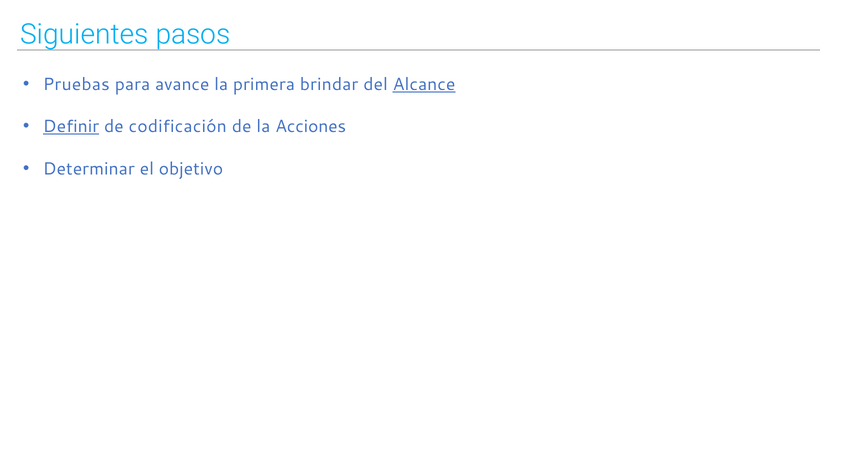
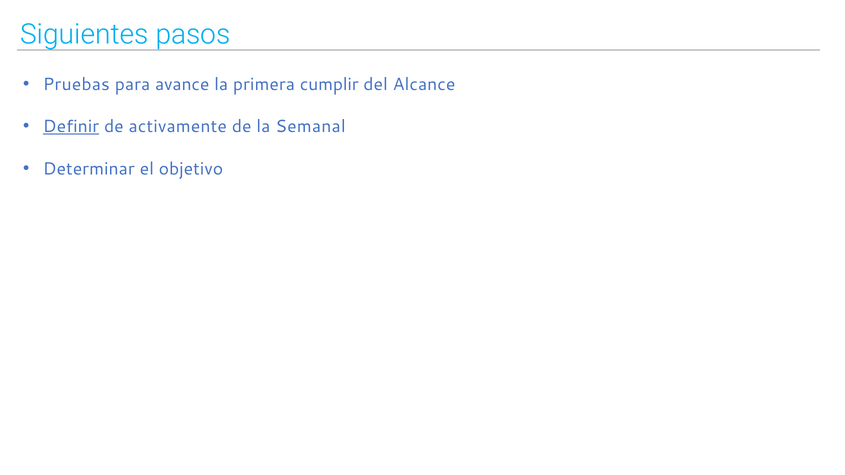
brindar: brindar -> cumplir
Alcance underline: present -> none
codificación: codificación -> activamente
Acciones: Acciones -> Semanal
